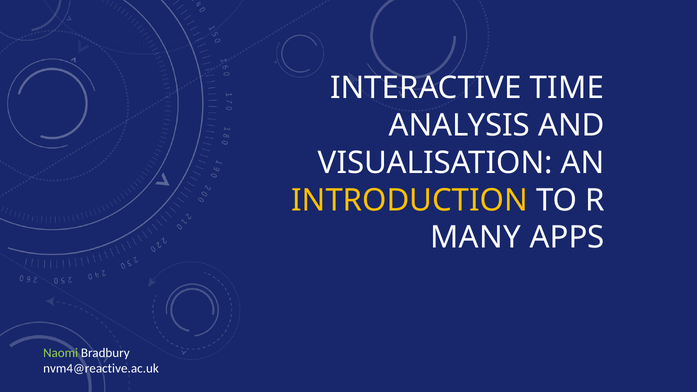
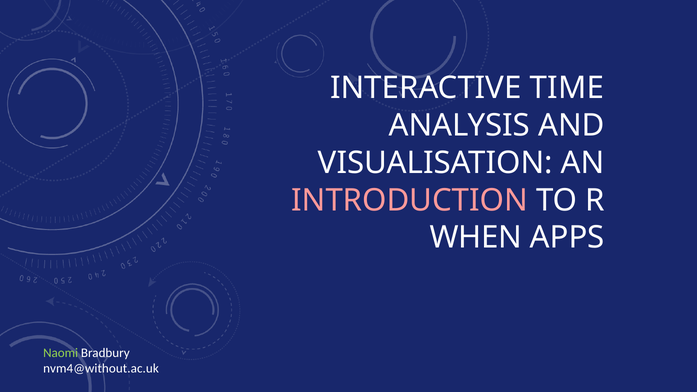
INTRODUCTION colour: yellow -> pink
MANY: MANY -> WHEN
nvm4@reactive.ac.uk: nvm4@reactive.ac.uk -> nvm4@without.ac.uk
